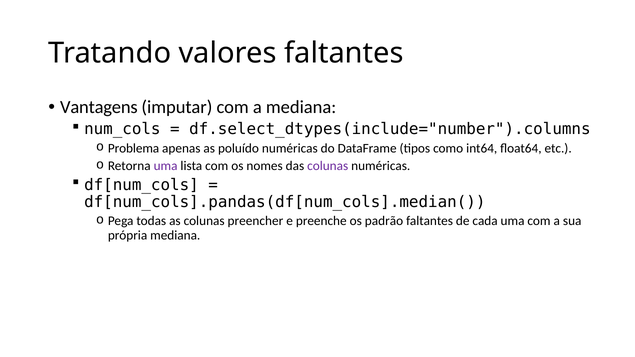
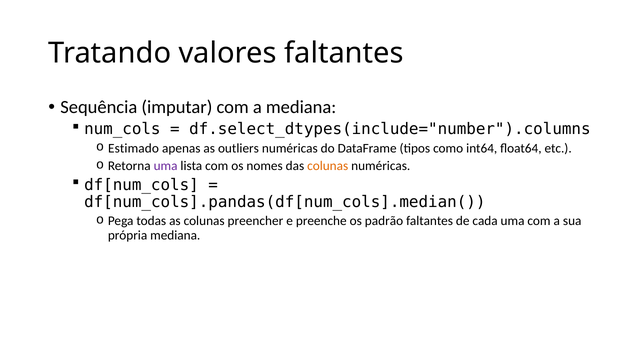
Vantagens: Vantagens -> Sequência
Problema: Problema -> Estimado
poluído: poluído -> outliers
colunas at (328, 166) colour: purple -> orange
